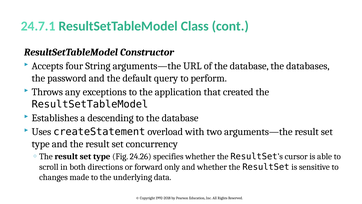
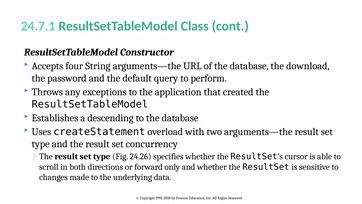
databases: databases -> download
